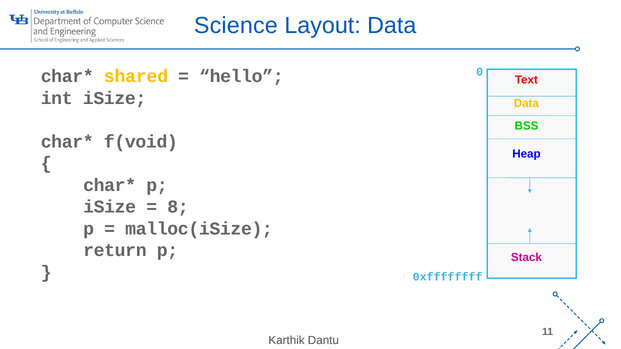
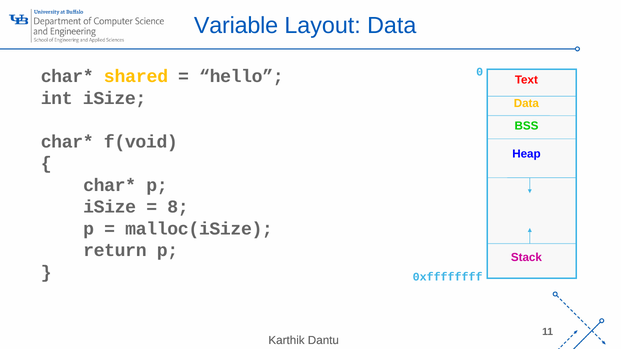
Science: Science -> Variable
